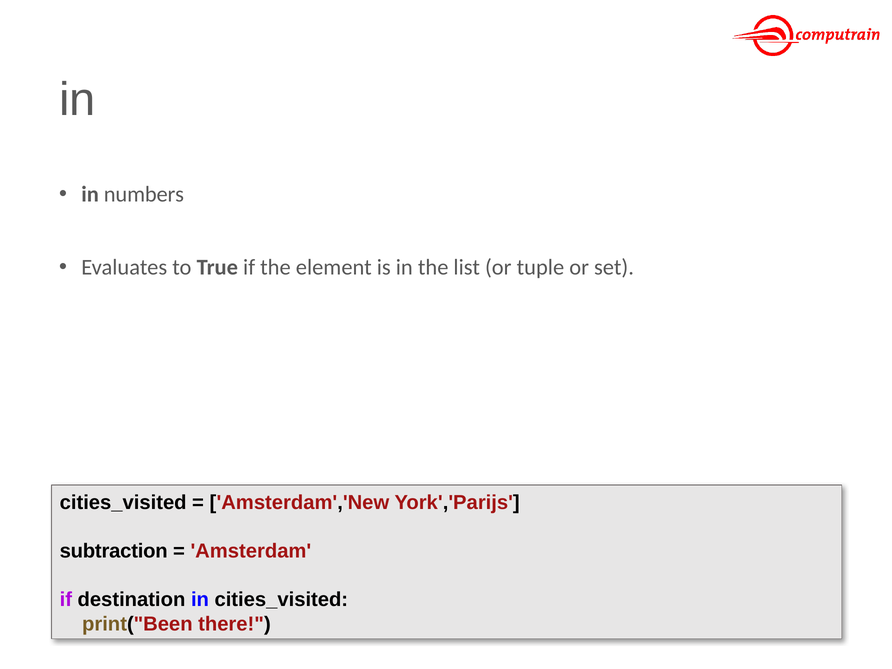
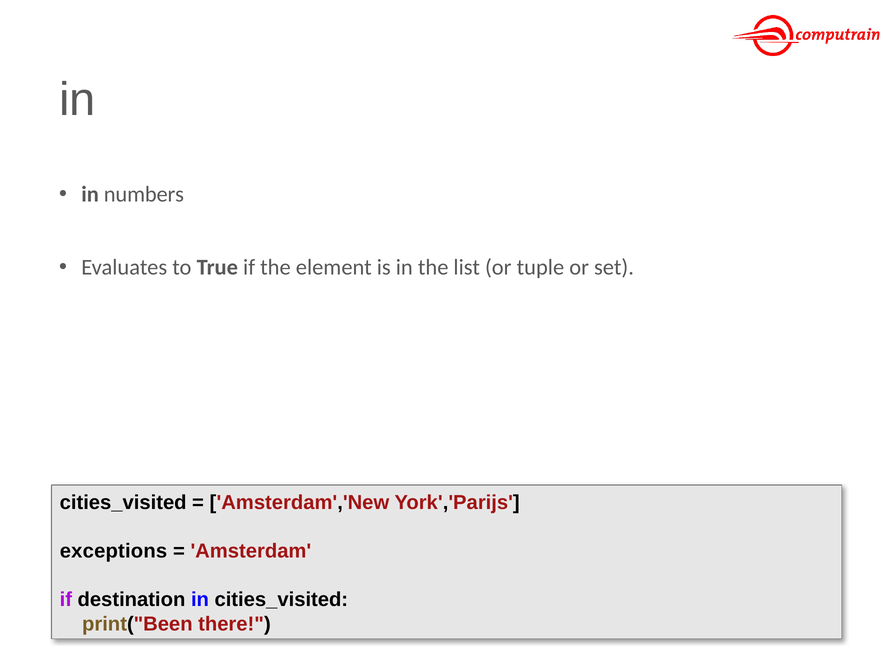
subtraction: subtraction -> exceptions
